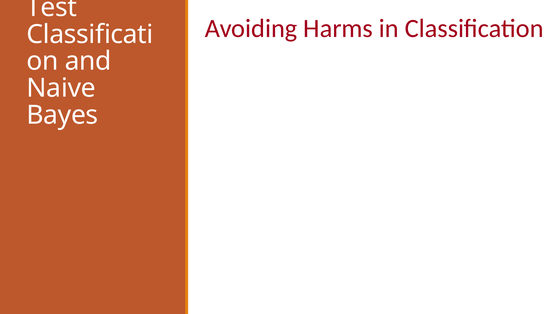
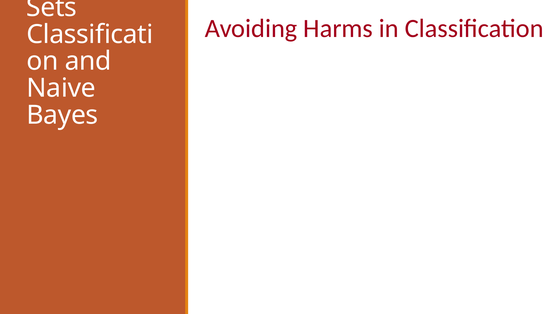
Test: Test -> Sets
